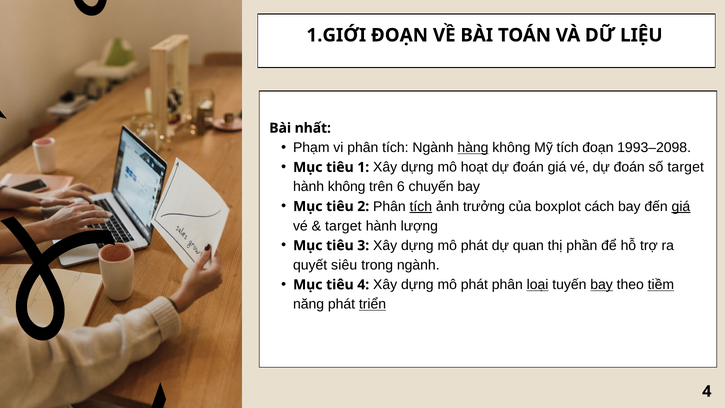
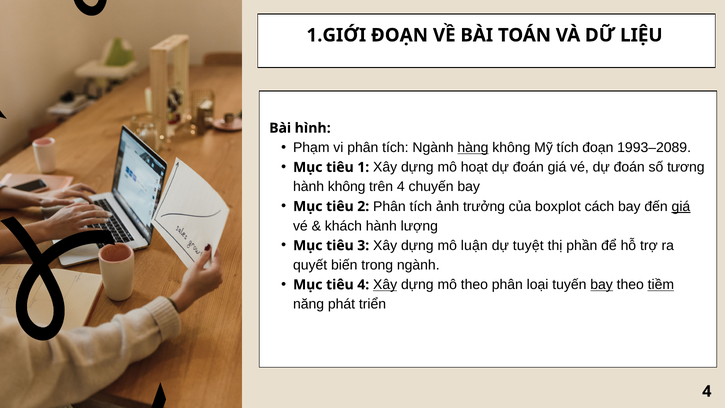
nhất: nhất -> hình
1993–2098: 1993–2098 -> 1993–2089
số target: target -> tương
trên 6: 6 -> 4
tích at (421, 206) underline: present -> none
target at (343, 226): target -> khách
phát at (474, 245): phát -> luận
quan: quan -> tuyệt
siêu: siêu -> biến
Xây at (385, 285) underline: none -> present
phát at (474, 285): phát -> theo
loại underline: present -> none
triển underline: present -> none
